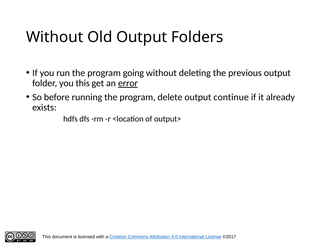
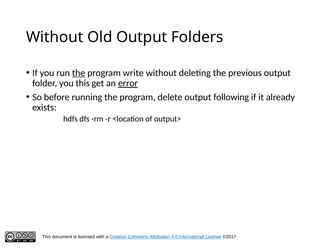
the at (79, 73) underline: none -> present
going: going -> write
continue: continue -> following
